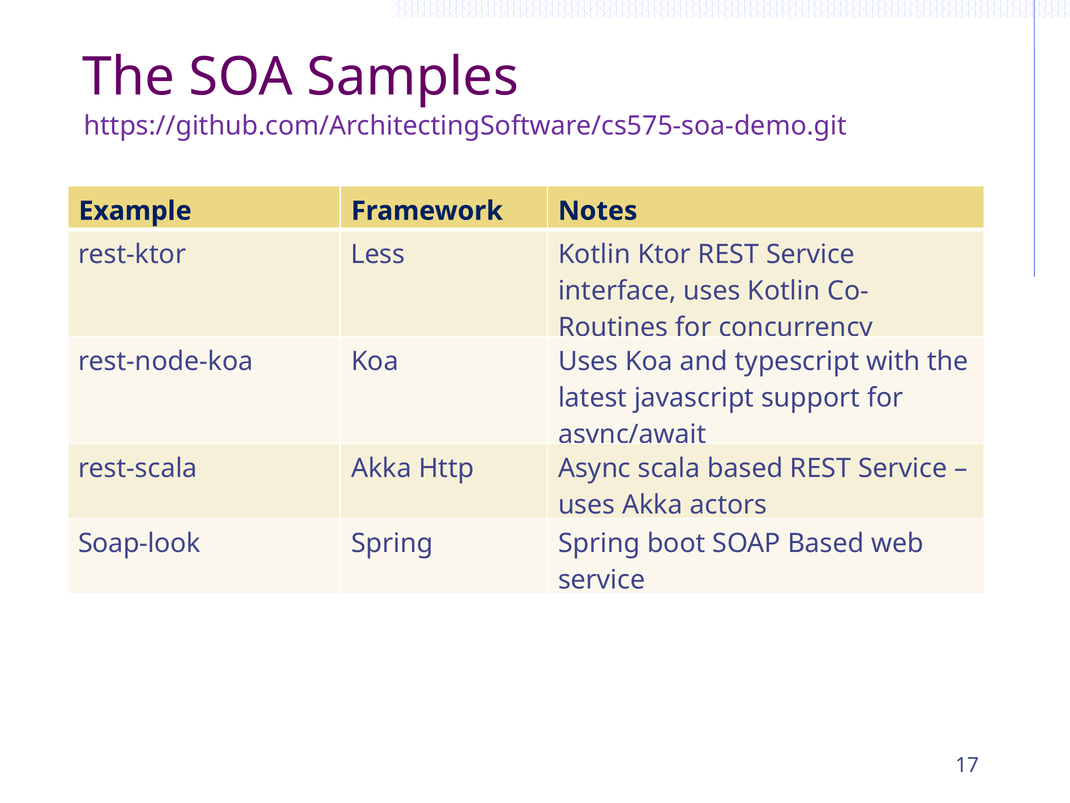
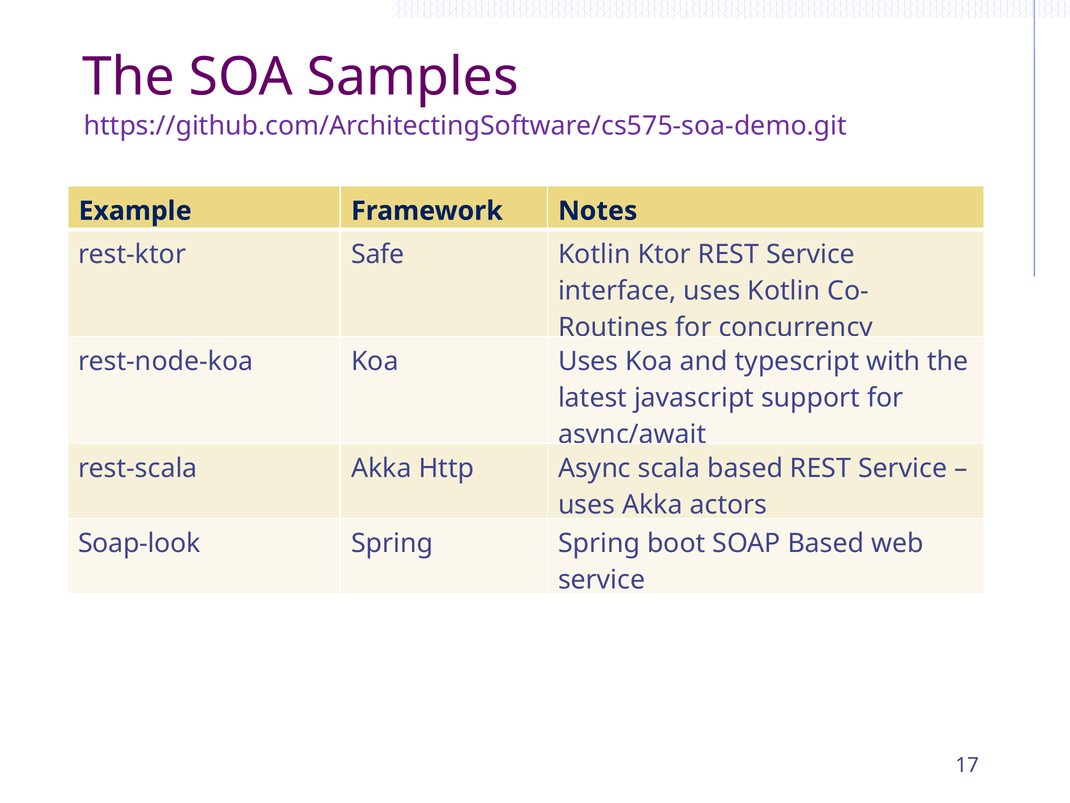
Less: Less -> Safe
